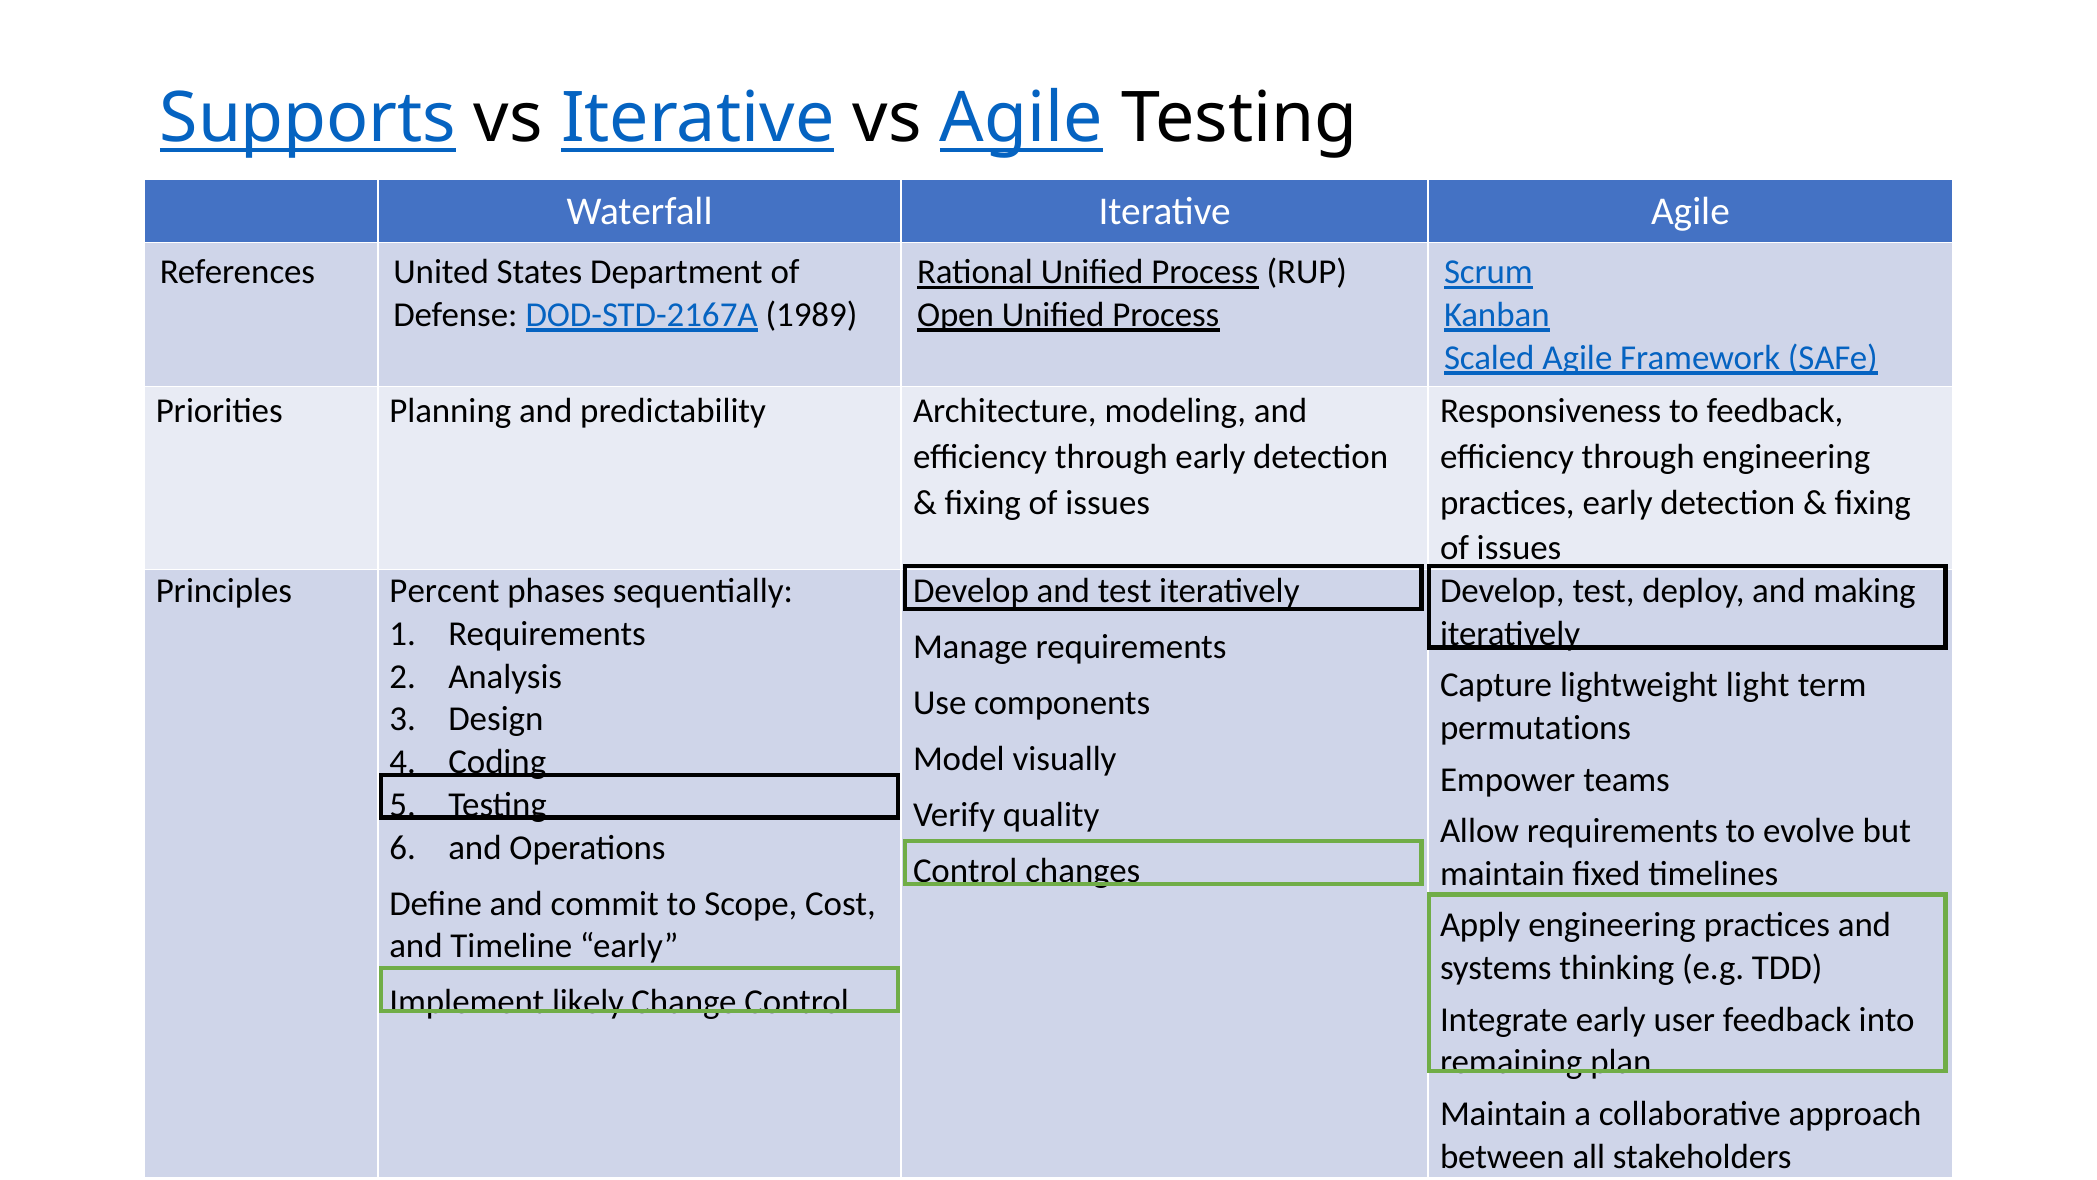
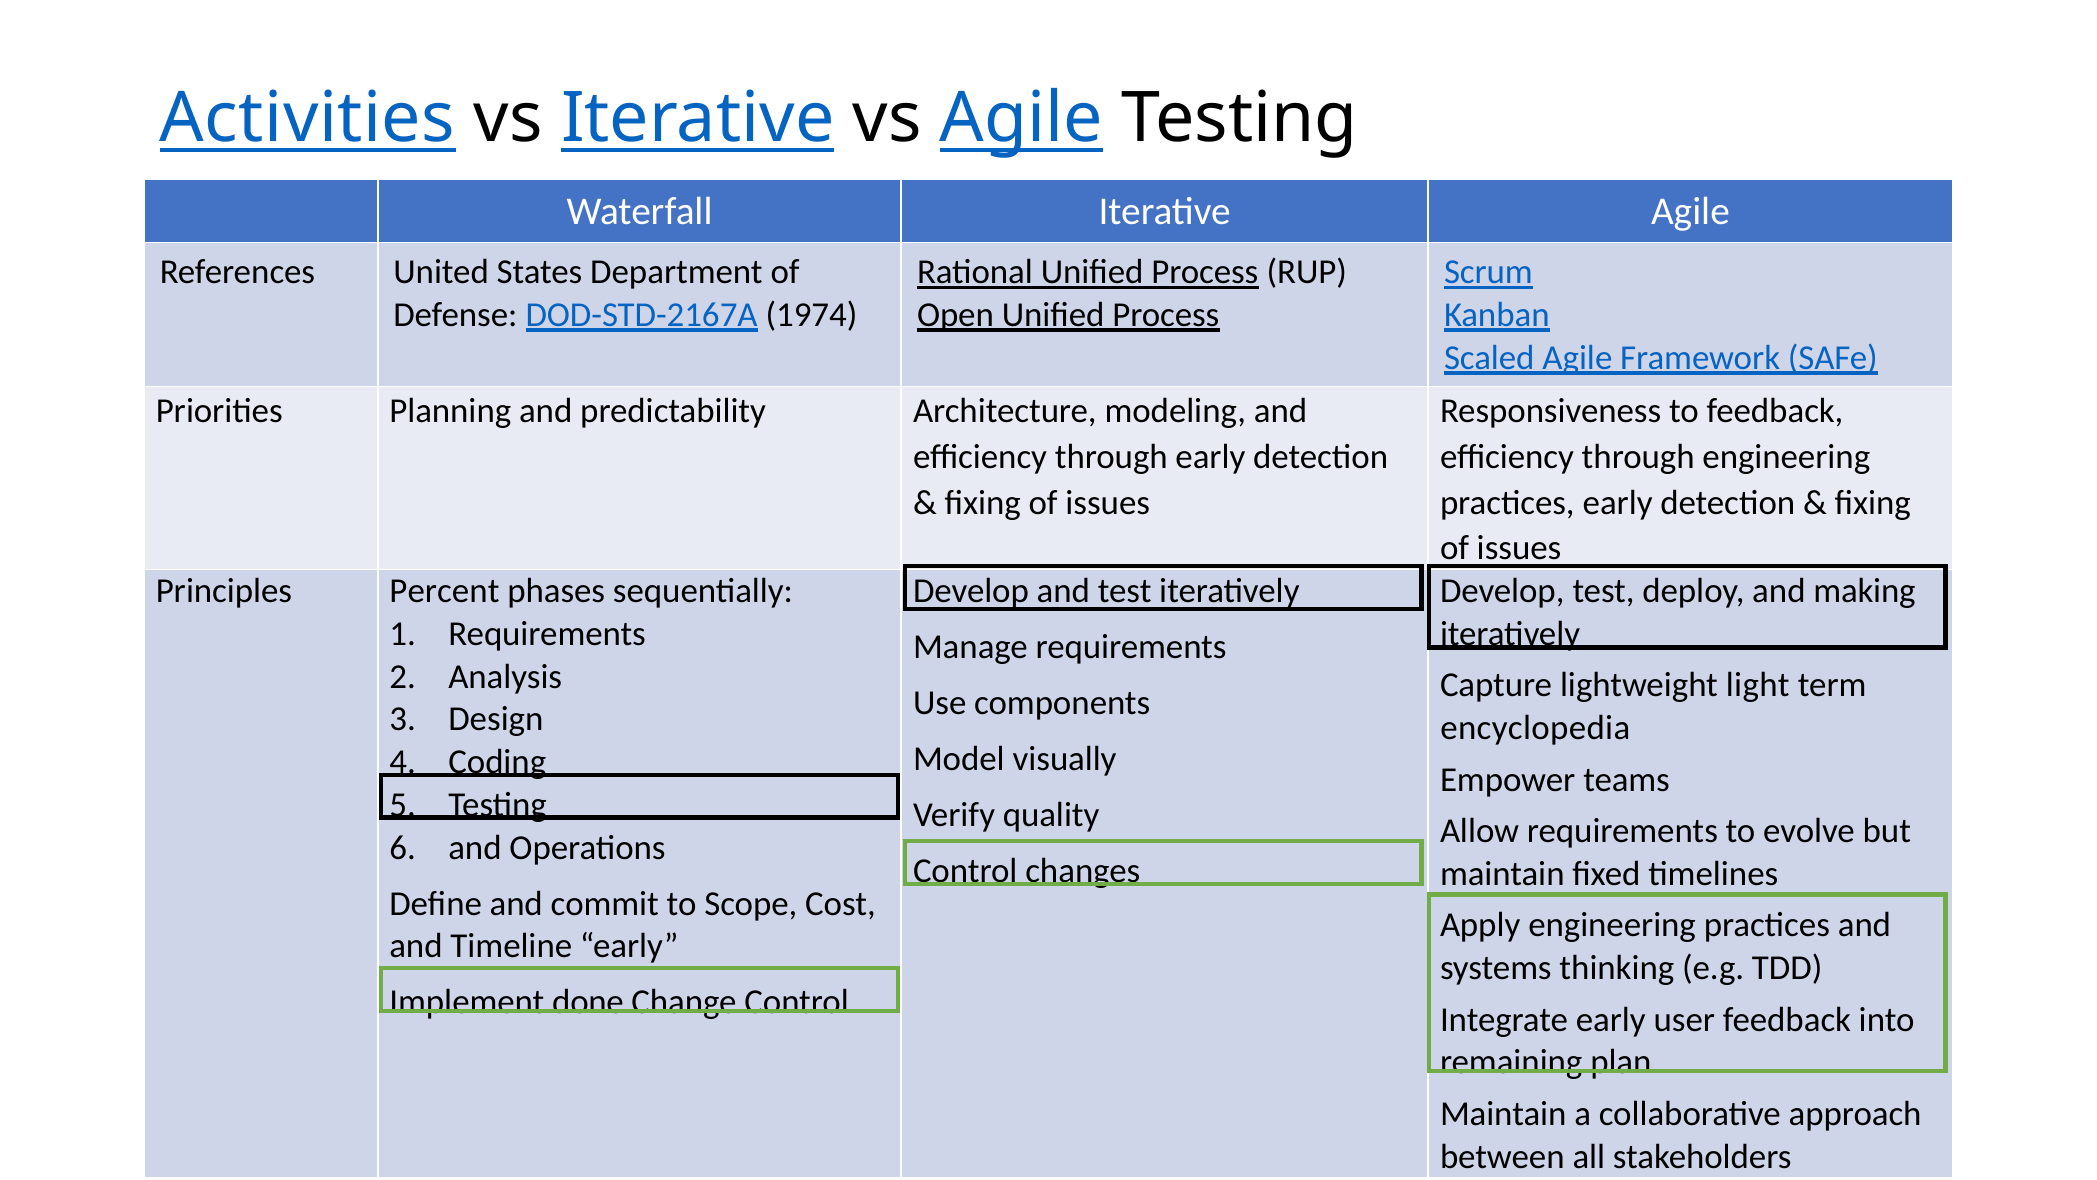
Supports: Supports -> Activities
1989: 1989 -> 1974
permutations: permutations -> encyclopedia
likely: likely -> done
